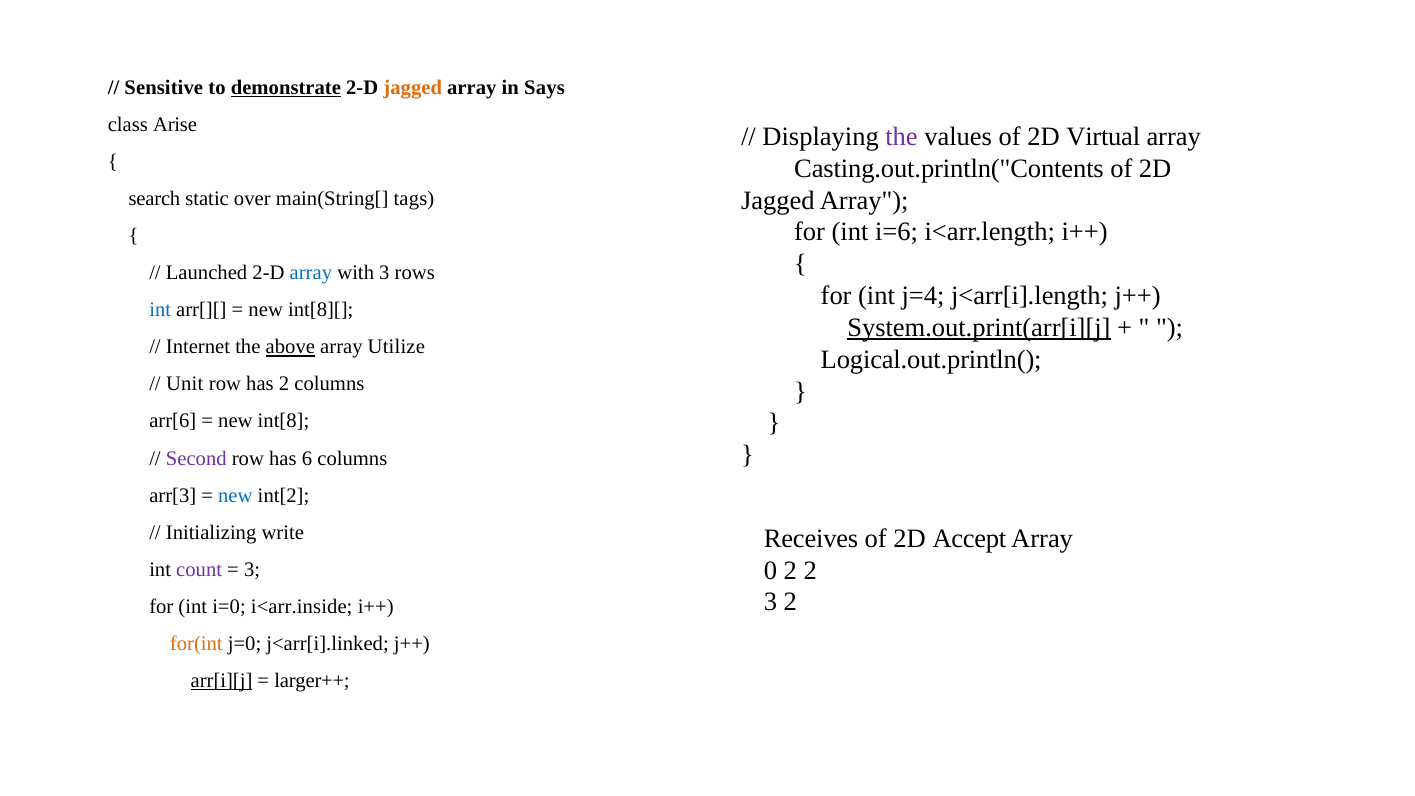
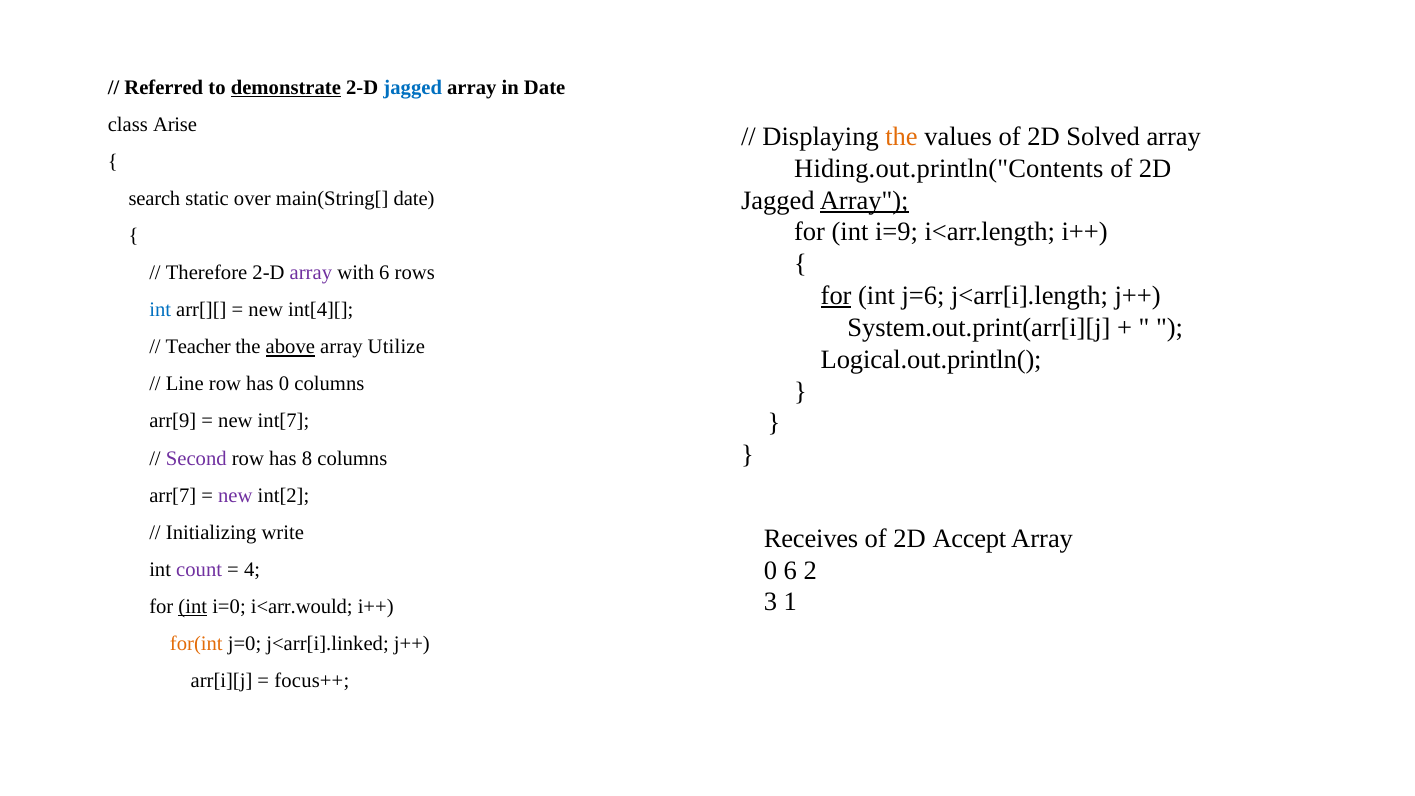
Sensitive: Sensitive -> Referred
jagged at (413, 88) colour: orange -> blue
in Says: Says -> Date
the at (901, 137) colour: purple -> orange
Virtual: Virtual -> Solved
Casting.out.println("Contents: Casting.out.println("Contents -> Hiding.out.println("Contents
Array at (864, 200) underline: none -> present
main(String[ tags: tags -> date
i=6: i=6 -> i=9
Launched: Launched -> Therefore
array at (311, 273) colour: blue -> purple
with 3: 3 -> 6
for at (836, 296) underline: none -> present
j=4: j=4 -> j=6
int[8][: int[8][ -> int[4][
System.out.print(arr[i][j underline: present -> none
Internet: Internet -> Teacher
Unit: Unit -> Line
has 2: 2 -> 0
arr[6: arr[6 -> arr[9
int[8: int[8 -> int[7
6: 6 -> 8
arr[3: arr[3 -> arr[7
new at (235, 495) colour: blue -> purple
0 2: 2 -> 6
3 at (252, 569): 3 -> 4
3 2: 2 -> 1
int at (193, 606) underline: none -> present
i<arr.inside: i<arr.inside -> i<arr.would
arr[i][j underline: present -> none
larger++: larger++ -> focus++
